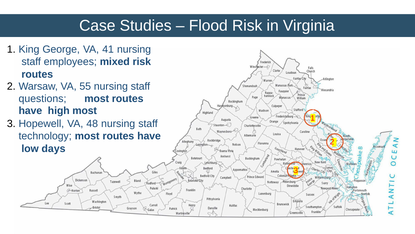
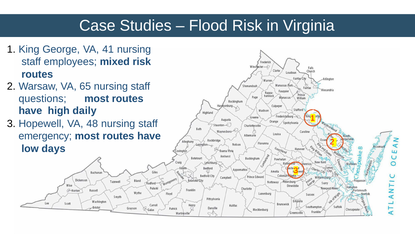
55: 55 -> 65
high most: most -> daily
technology: technology -> emergency
